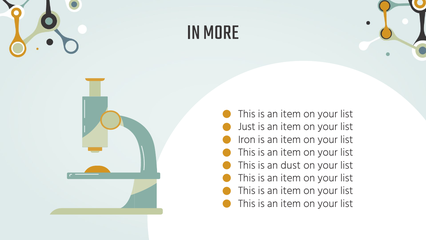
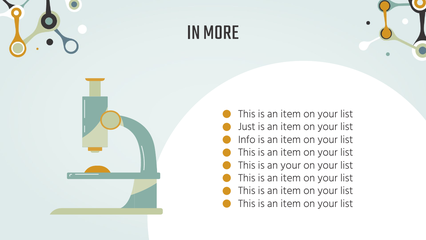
Iron: Iron -> Info
an dust: dust -> your
